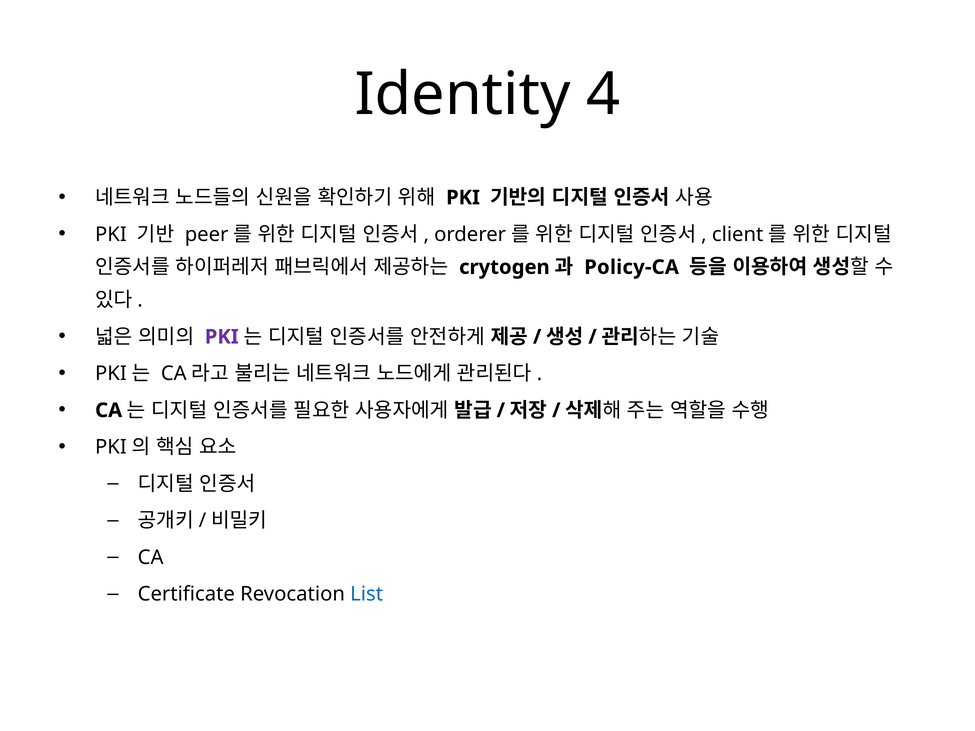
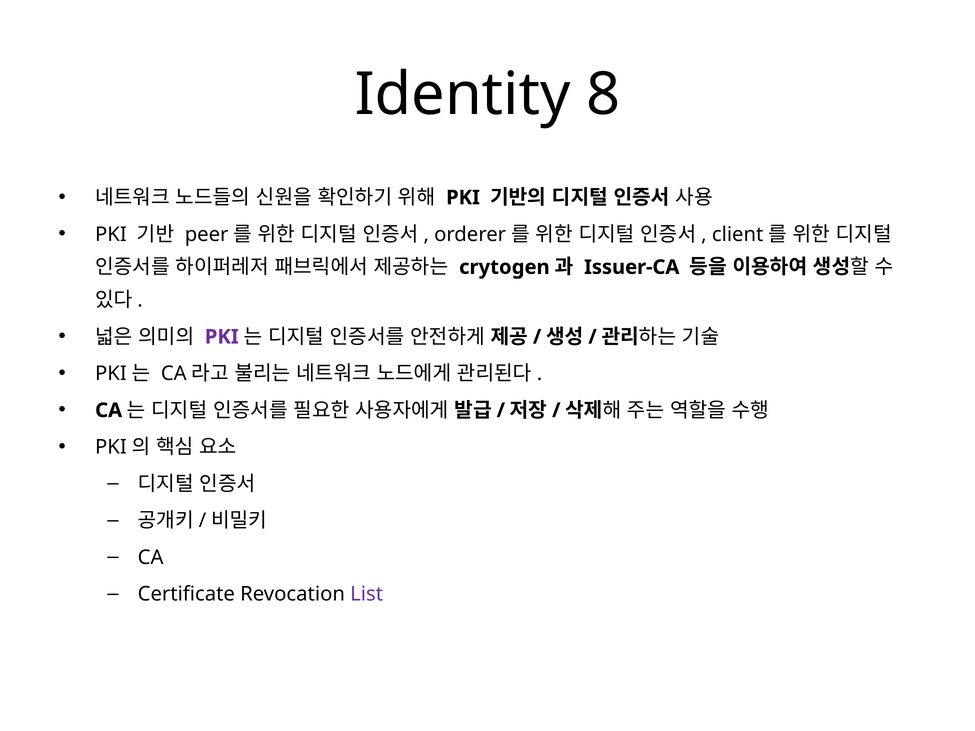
4: 4 -> 8
Policy-CA: Policy-CA -> Issuer-CA
List colour: blue -> purple
